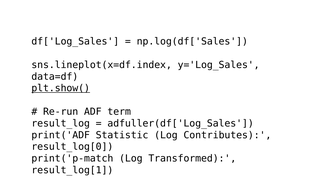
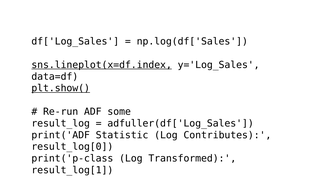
sns.lineplot(x=df.index underline: none -> present
term: term -> some
print('p-match: print('p-match -> print('p-class
